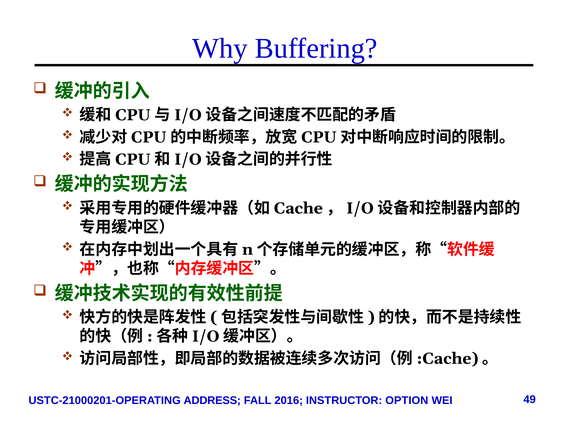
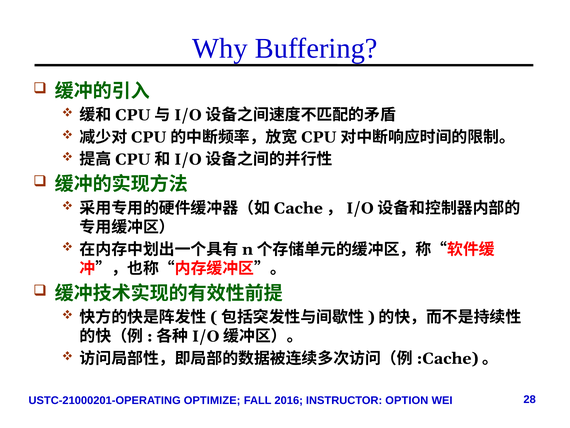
ADDRESS: ADDRESS -> OPTIMIZE
49: 49 -> 28
